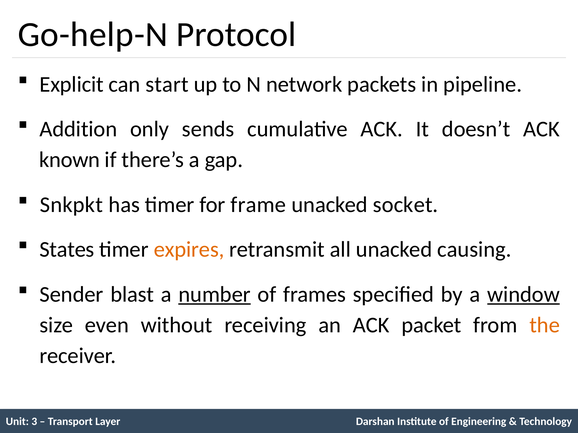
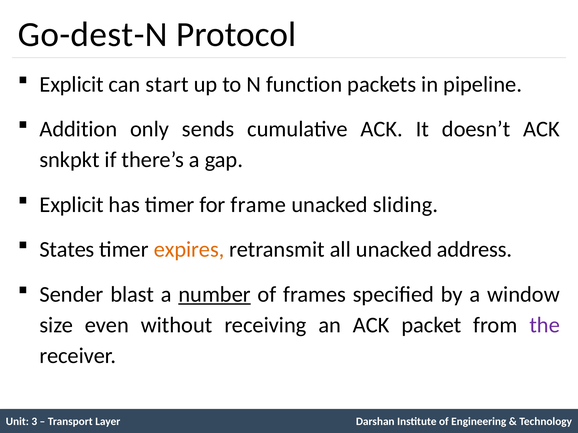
Go-help-N: Go-help-N -> Go-dest-N
network: network -> function
known: known -> snkpkt
Snkpkt at (71, 205): Snkpkt -> Explicit
socket: socket -> sliding
causing: causing -> address
window underline: present -> none
the colour: orange -> purple
